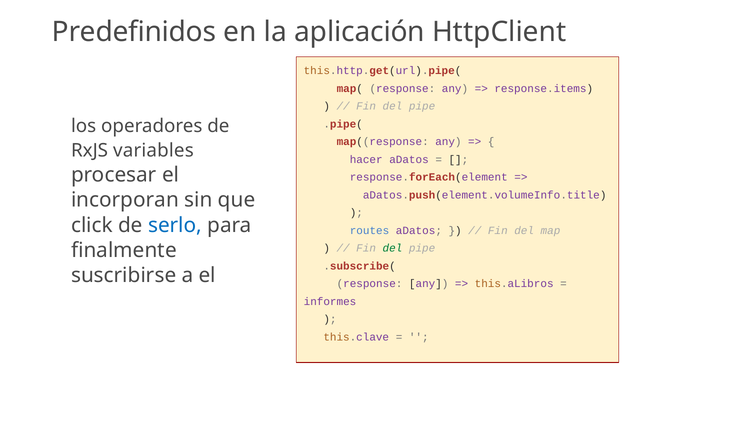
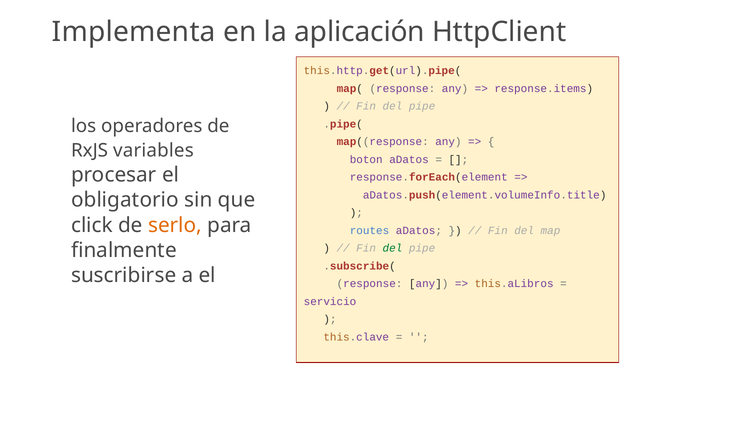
Predefinidos: Predefinidos -> Implementa
hacer: hacer -> boton
incorporan: incorporan -> obligatorio
serlo colour: blue -> orange
informes: informes -> servicio
